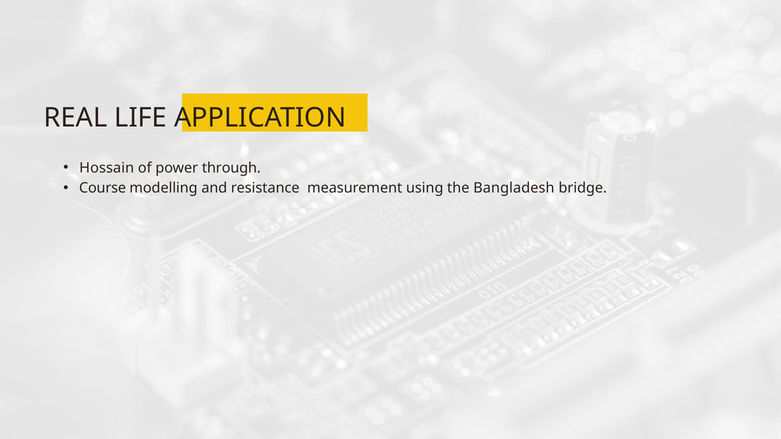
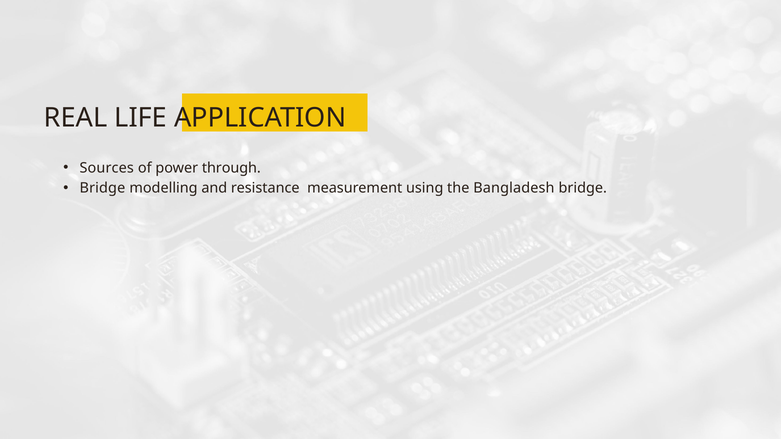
Hossain: Hossain -> Sources
Course at (103, 188): Course -> Bridge
